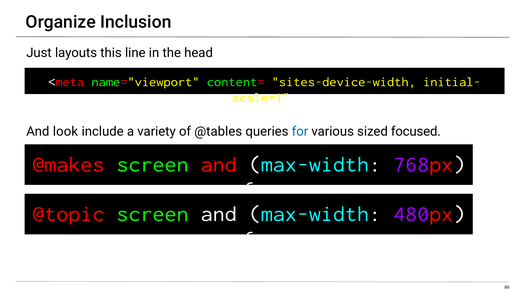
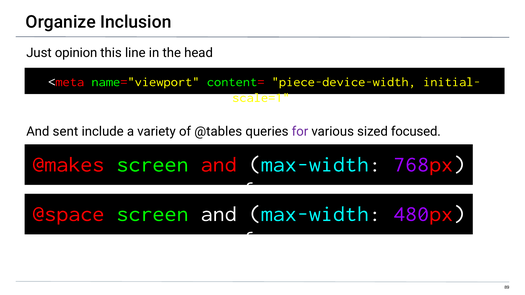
layouts: layouts -> opinion
sites-device-width: sites-device-width -> piece-device-width
look: look -> sent
for colour: blue -> purple
@topic: @topic -> @space
